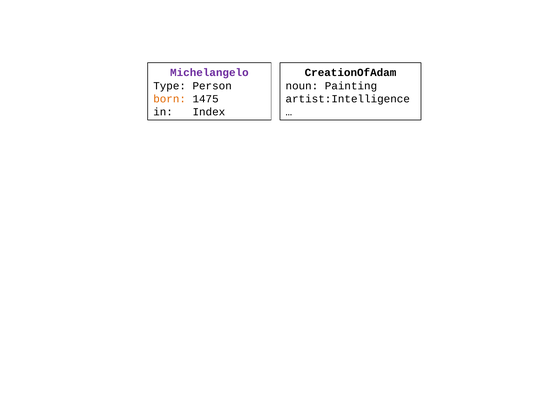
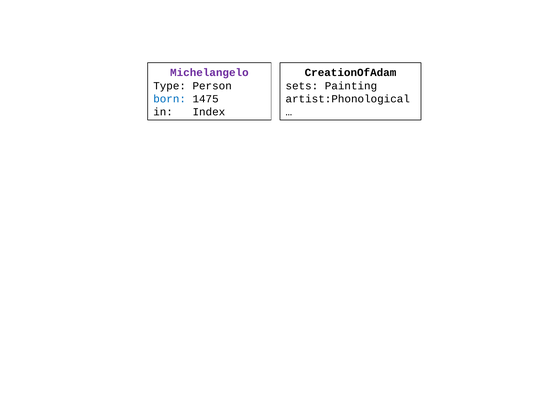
noun: noun -> sets
born colour: orange -> blue
artist:Intelligence: artist:Intelligence -> artist:Phonological
